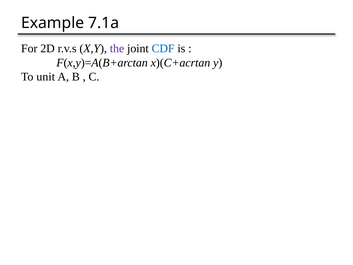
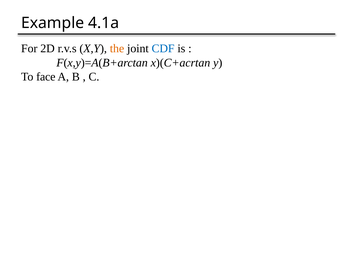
7.1a: 7.1a -> 4.1a
the colour: purple -> orange
unit: unit -> face
